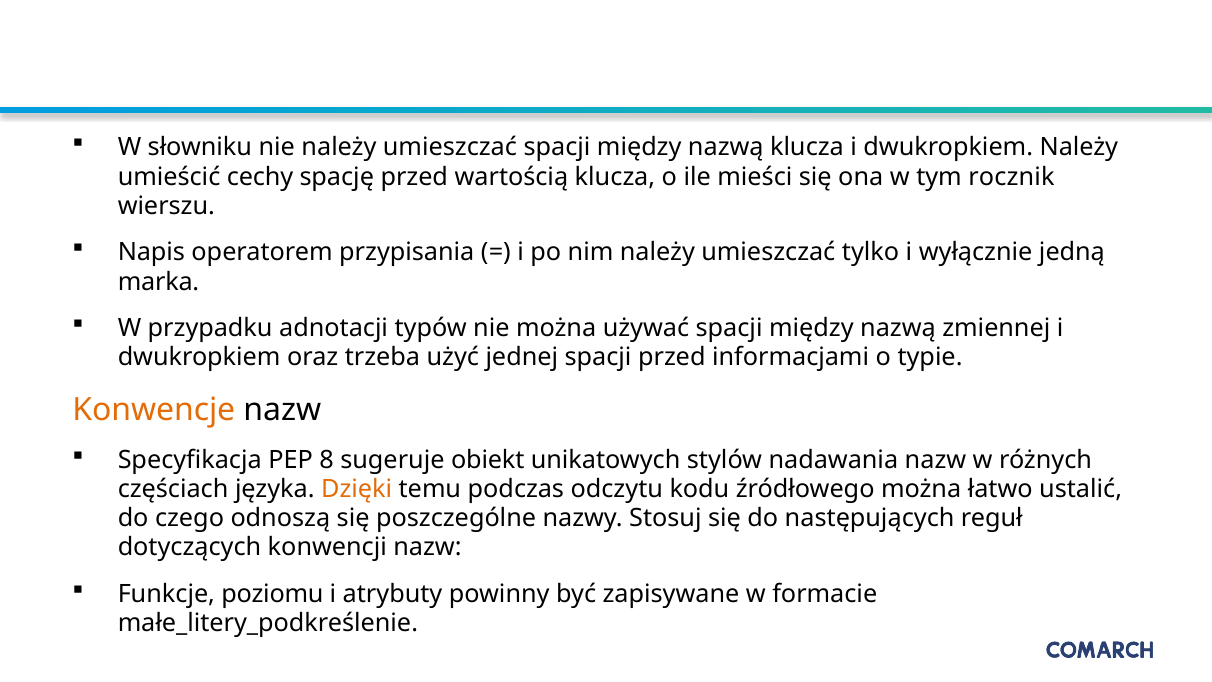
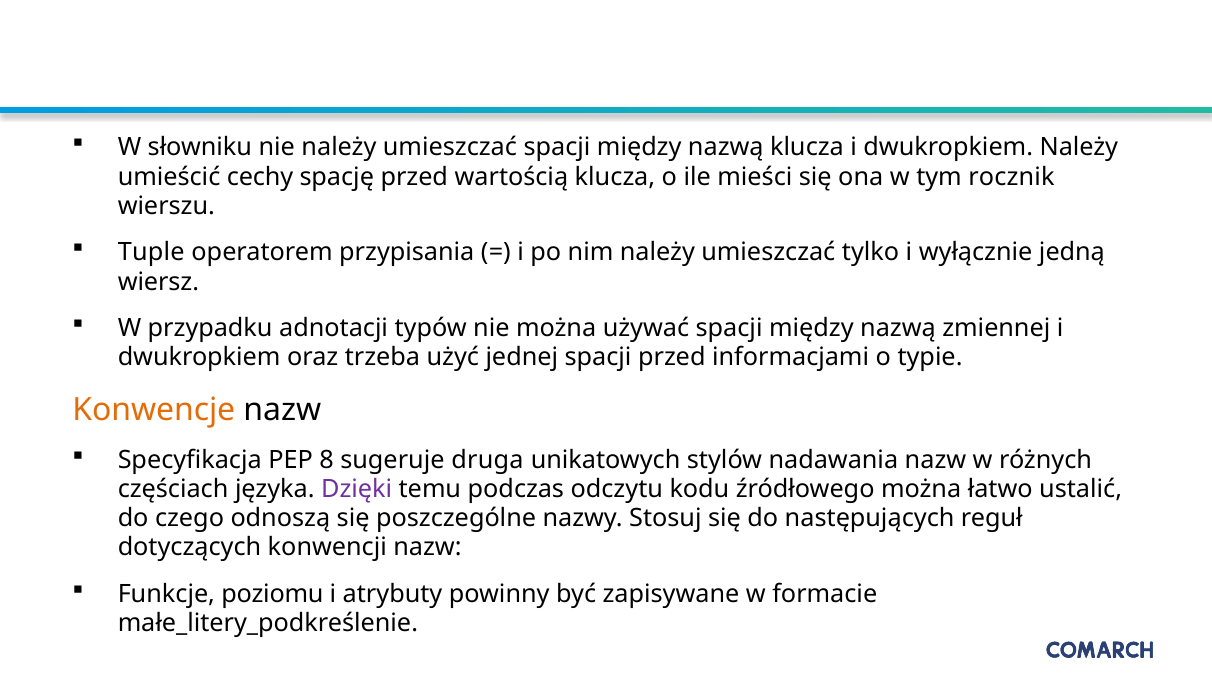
Napis: Napis -> Tuple
marka: marka -> wiersz
obiekt: obiekt -> druga
Dzięki colour: orange -> purple
